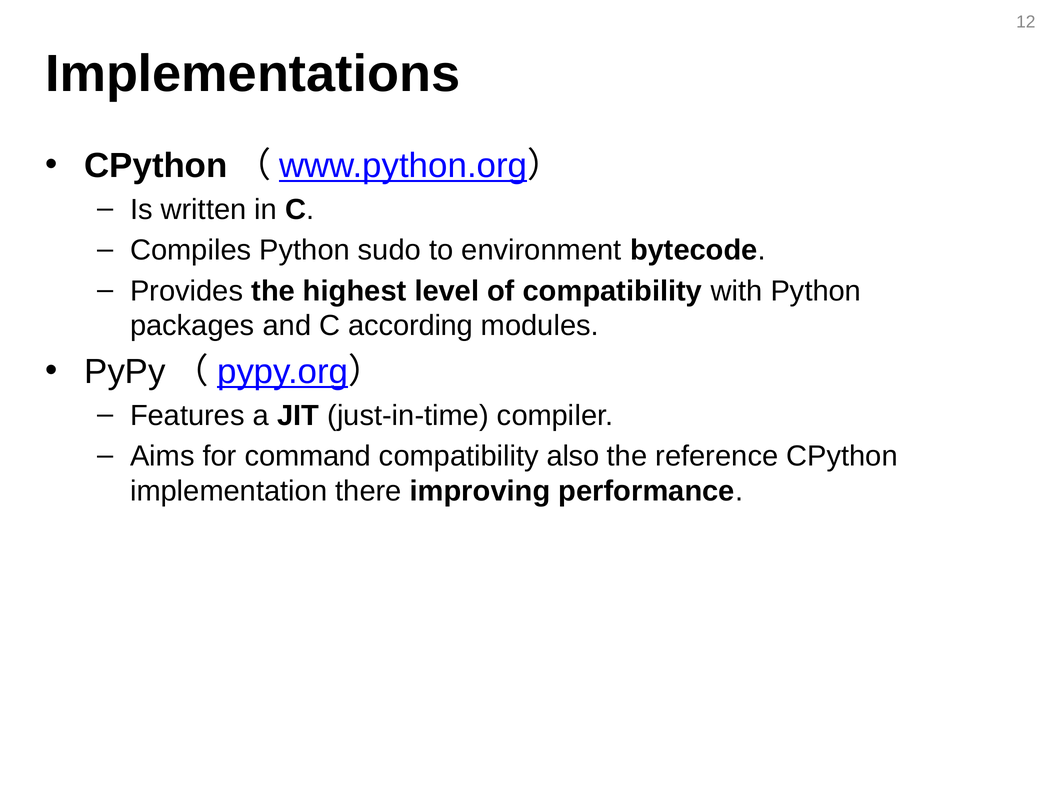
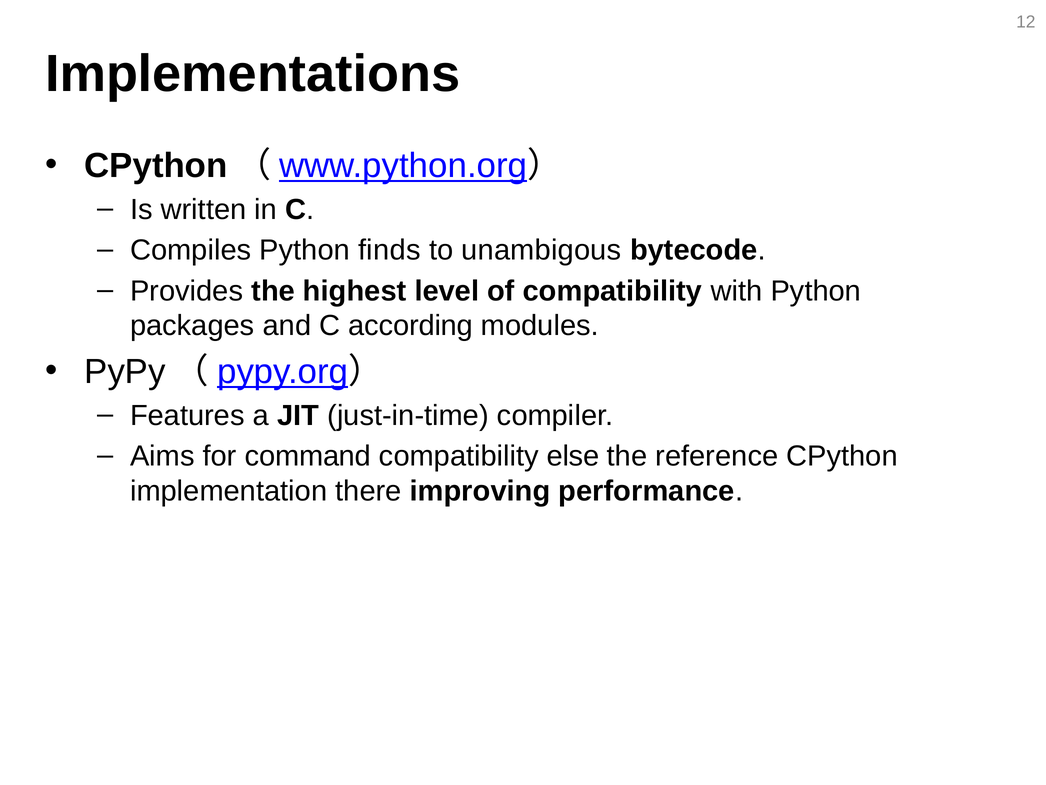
sudo: sudo -> finds
environment: environment -> unambigous
also: also -> else
